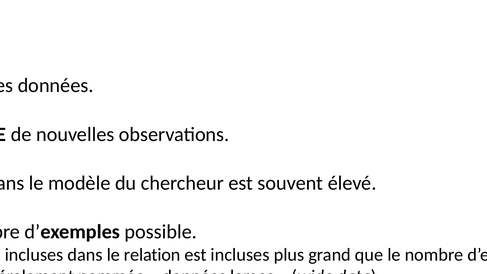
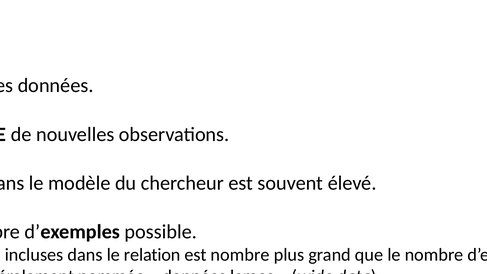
est incluses: incluses -> nombre
